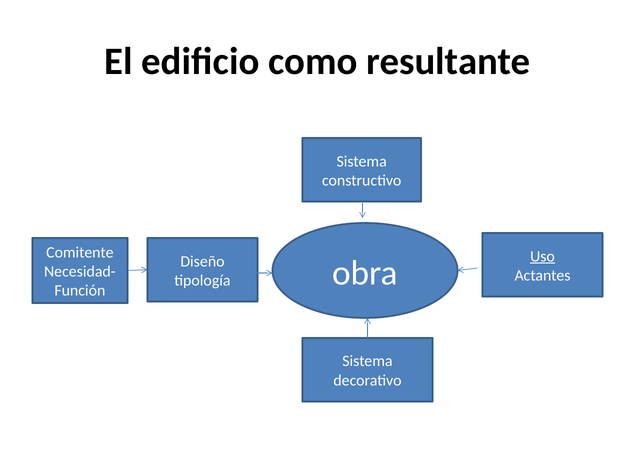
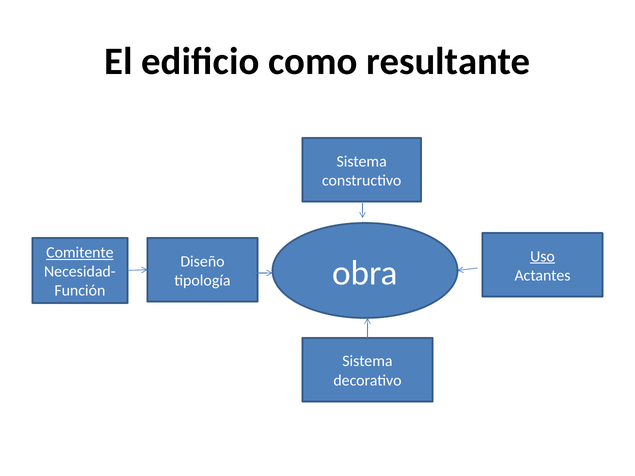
Comitente underline: none -> present
